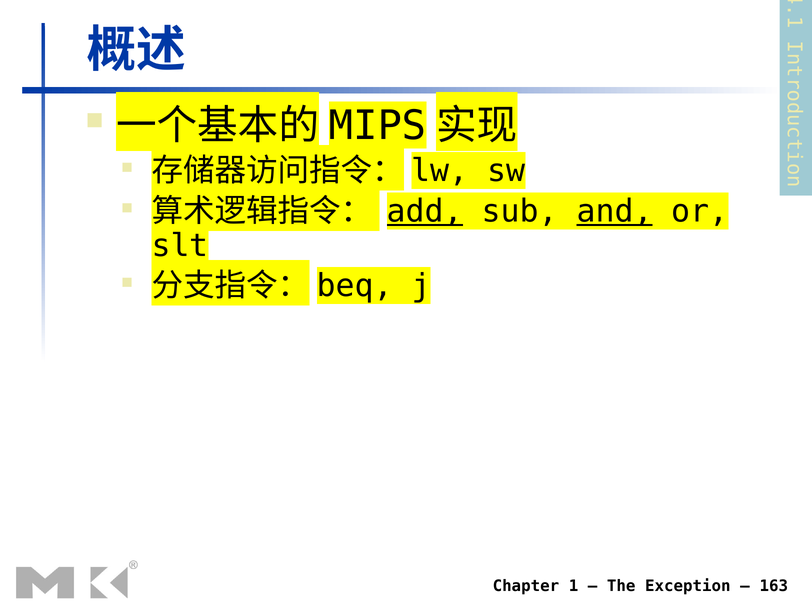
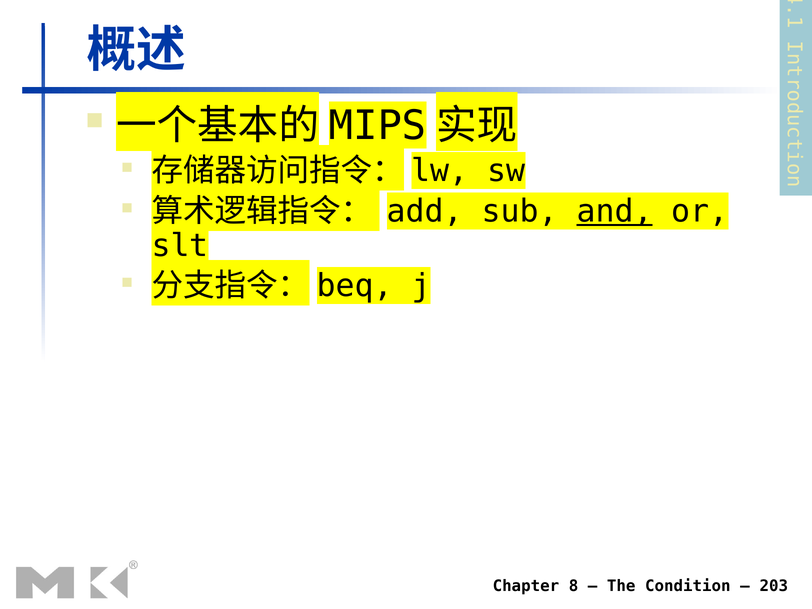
add underline: present -> none
Chapter 1: 1 -> 8
Exception: Exception -> Condition
163: 163 -> 203
